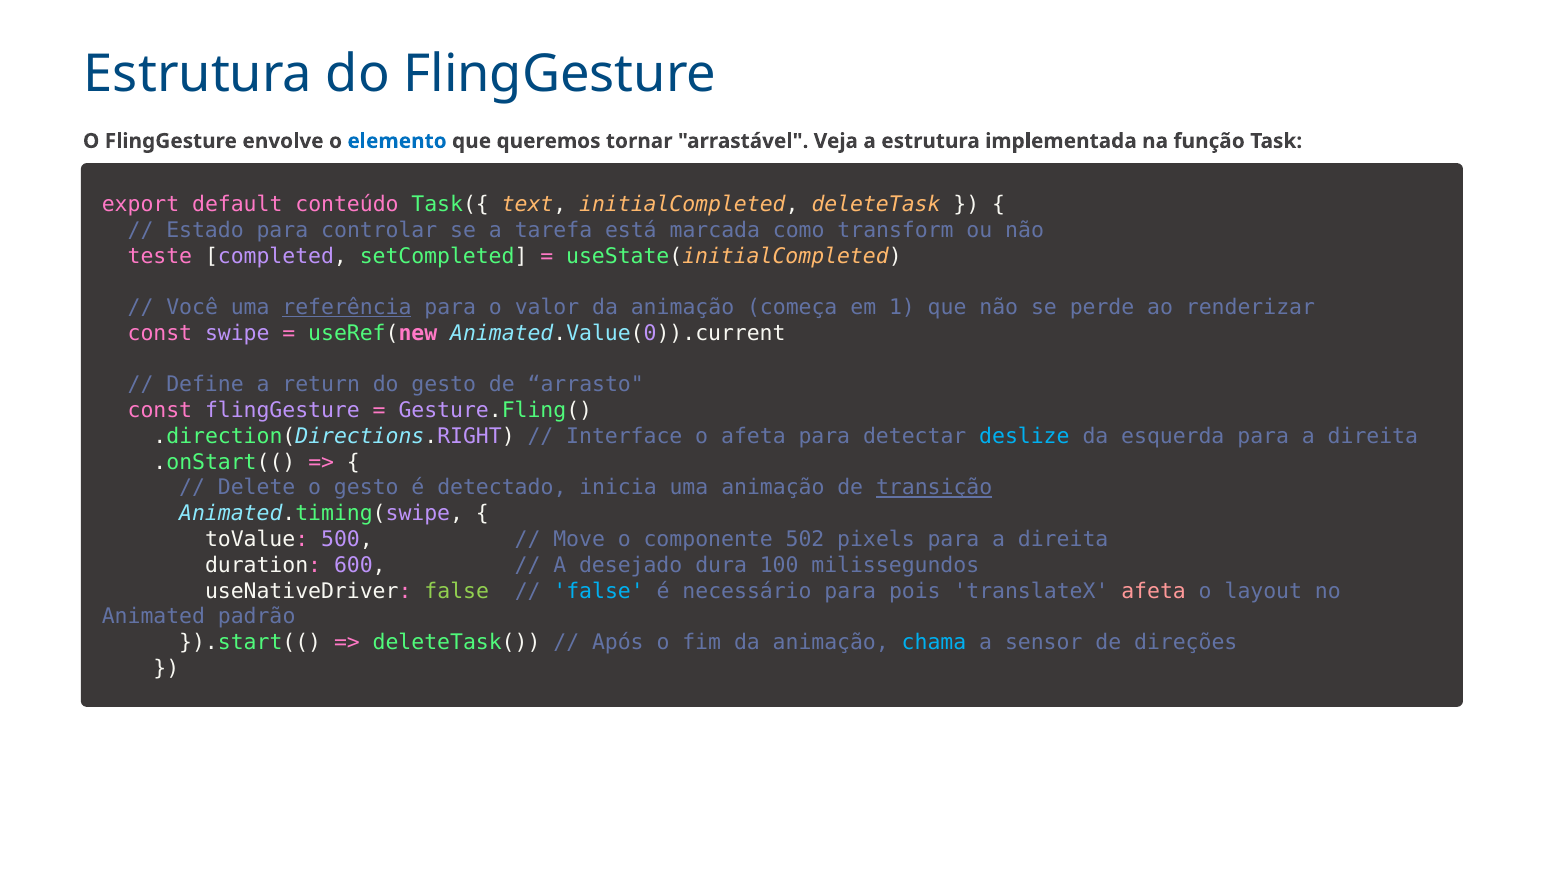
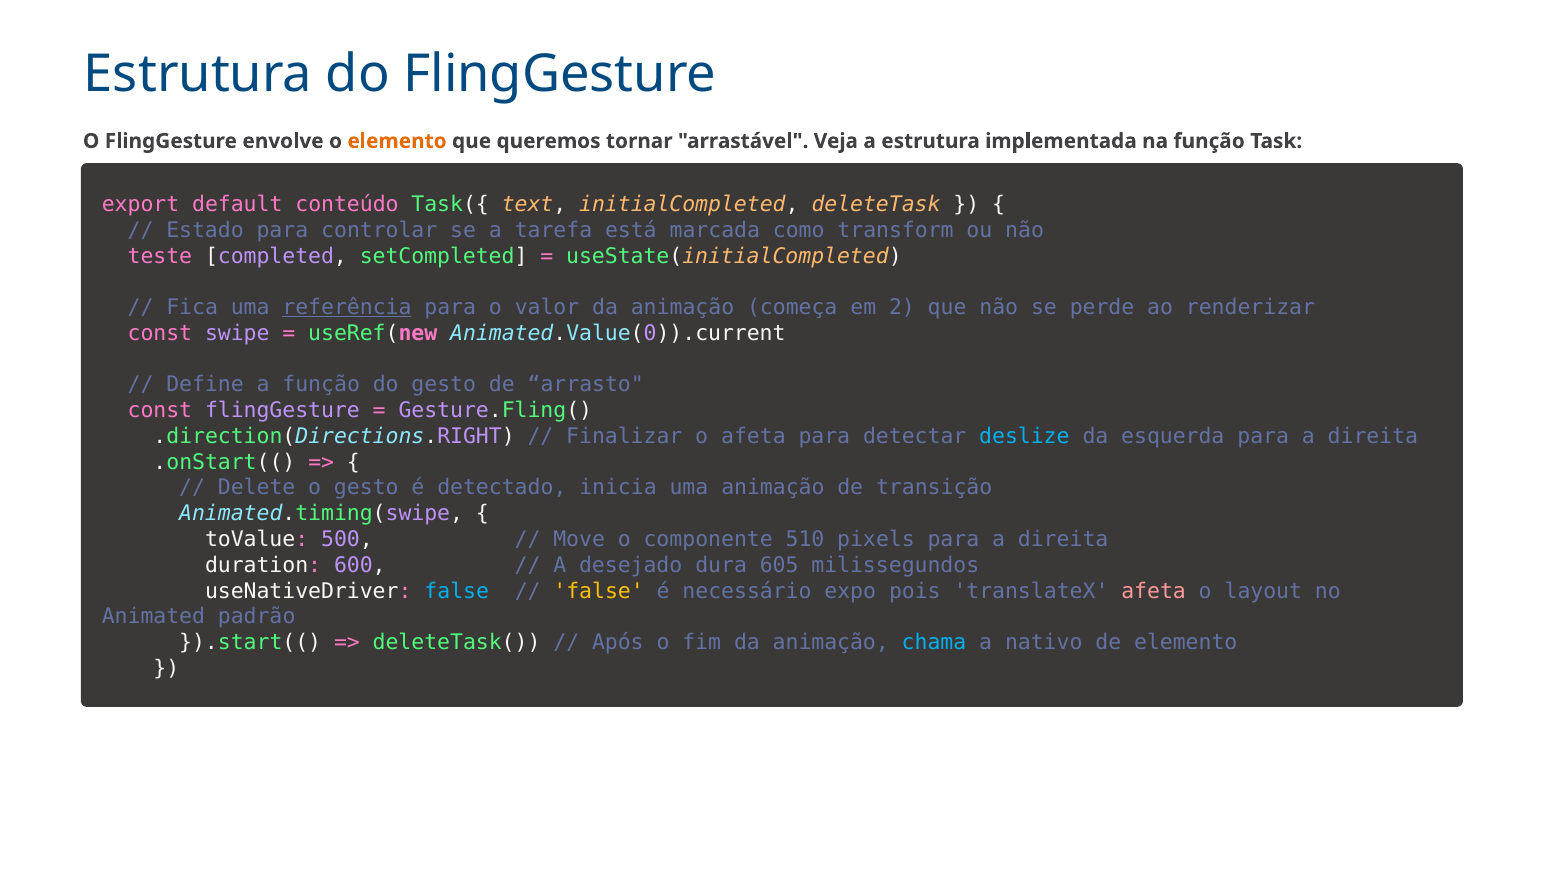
elemento at (397, 141) colour: blue -> orange
Você: Você -> Fica
1: 1 -> 2
a return: return -> função
Interface: Interface -> Finalizar
transição underline: present -> none
502: 502 -> 510
100: 100 -> 605
false at (457, 591) colour: light green -> light blue
false at (599, 591) colour: light blue -> yellow
necessário para: para -> expo
sensor: sensor -> nativo
de direções: direções -> elemento
